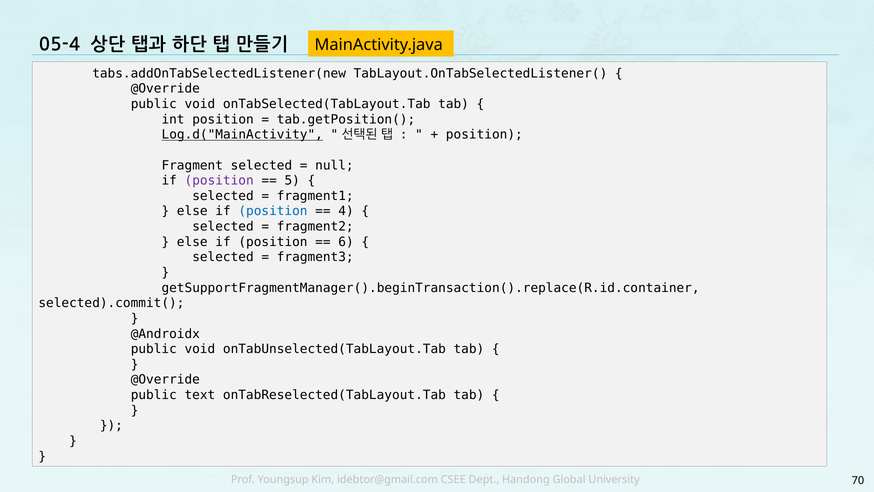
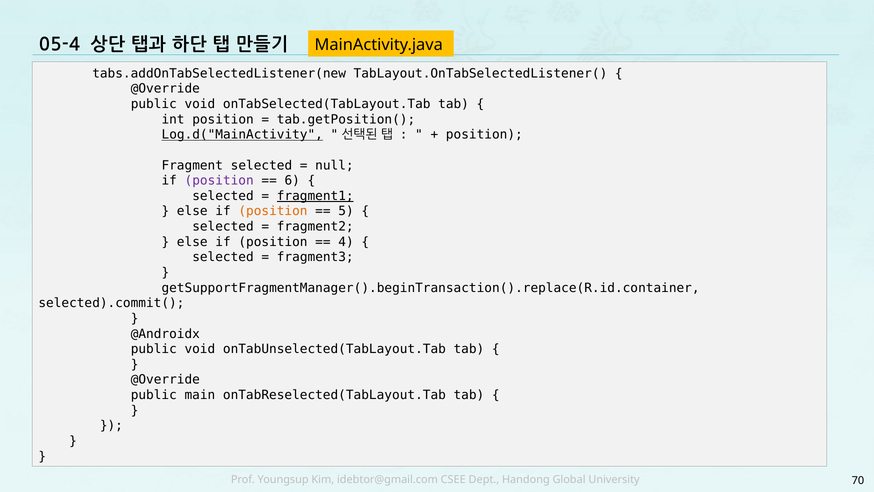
5: 5 -> 6
fragment1 underline: none -> present
position at (273, 211) colour: blue -> orange
4: 4 -> 5
6: 6 -> 4
text: text -> main
